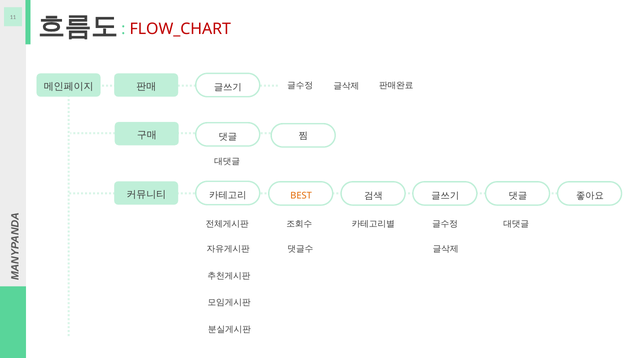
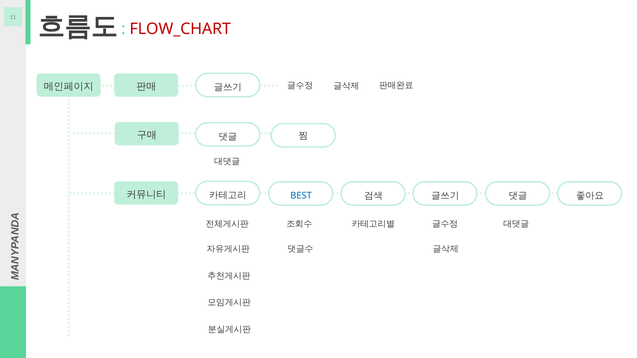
BEST colour: orange -> blue
